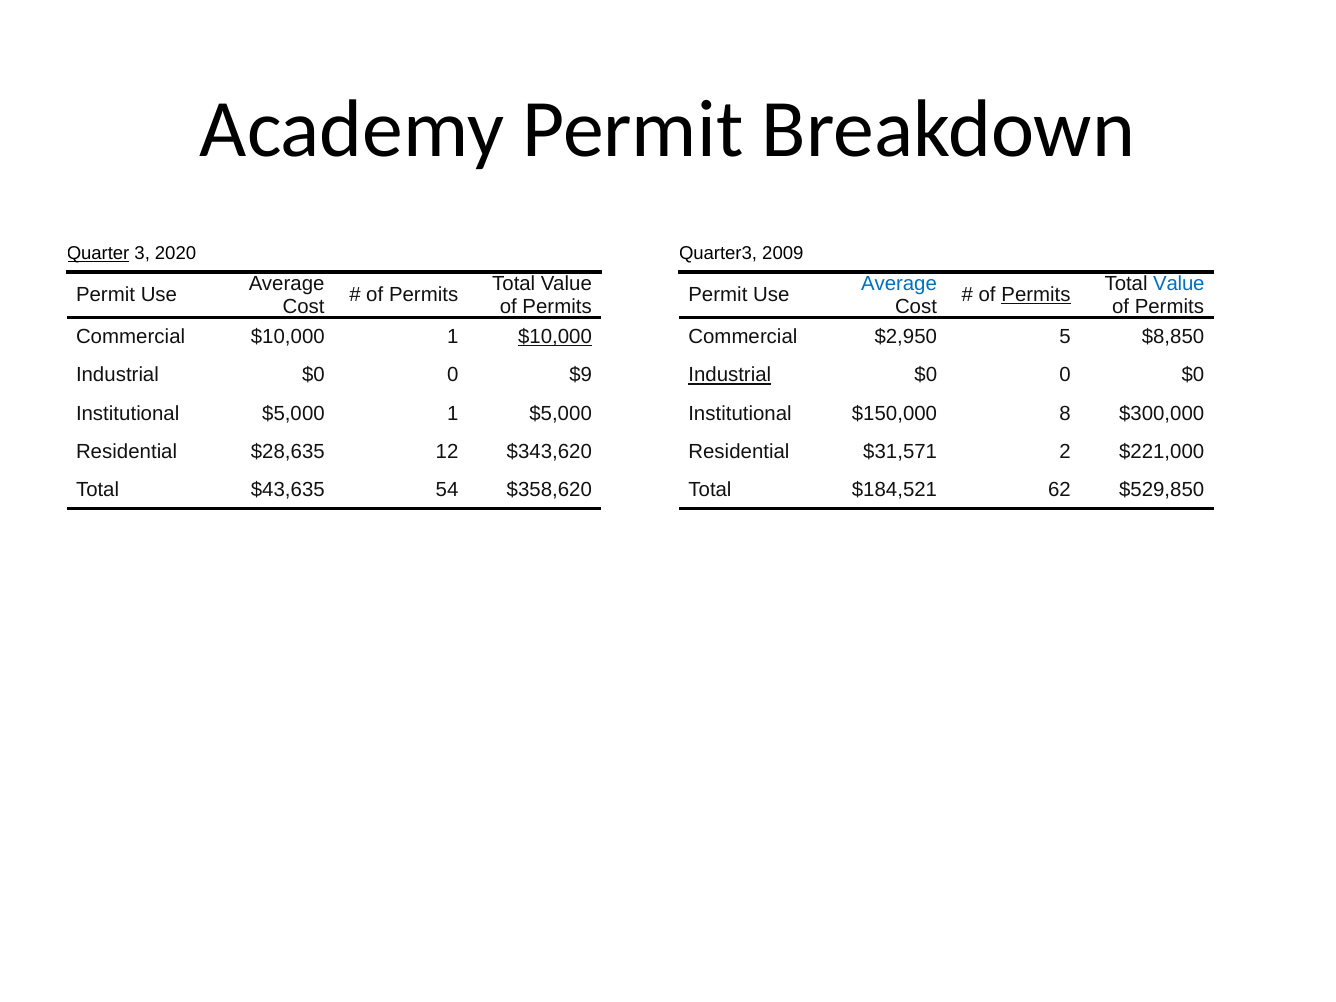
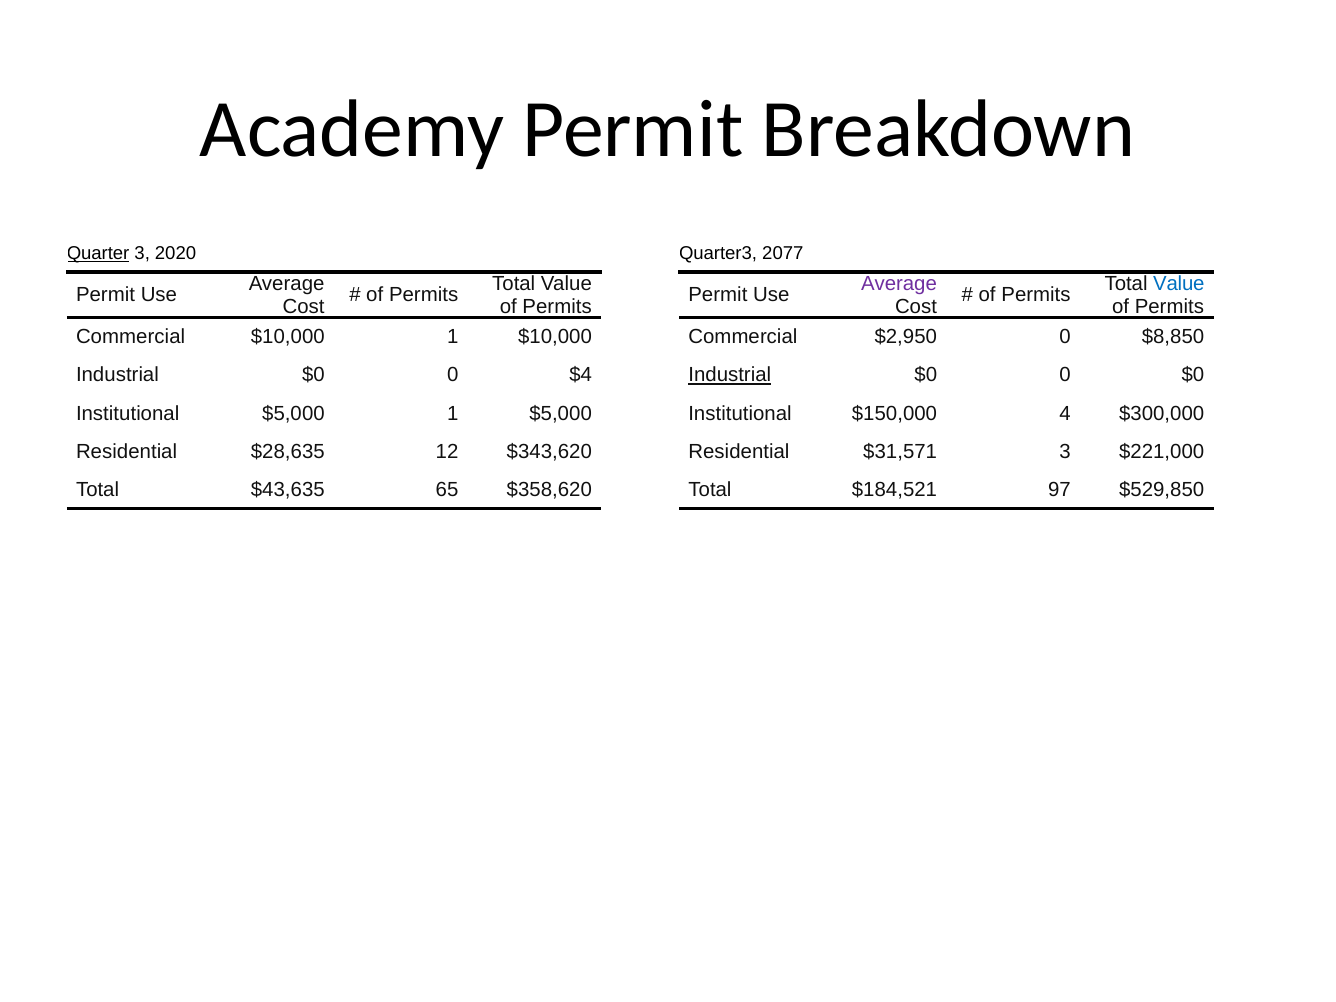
2009: 2009 -> 2077
Average at (899, 284) colour: blue -> purple
Permits at (1036, 295) underline: present -> none
$10,000 at (555, 337) underline: present -> none
$2,950 5: 5 -> 0
$9: $9 -> $4
8: 8 -> 4
$31,571 2: 2 -> 3
54: 54 -> 65
62: 62 -> 97
